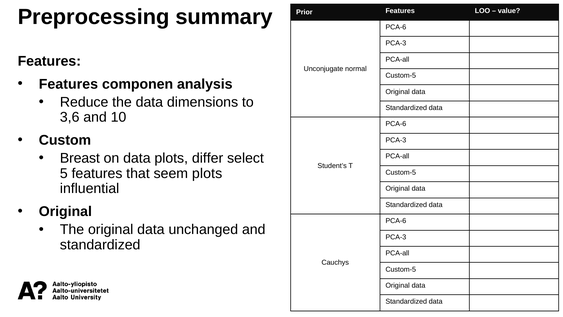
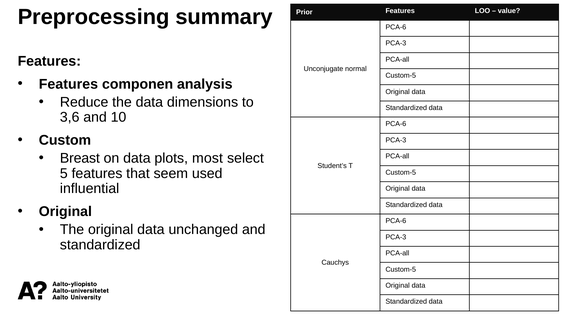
differ: differ -> most
seem plots: plots -> used
